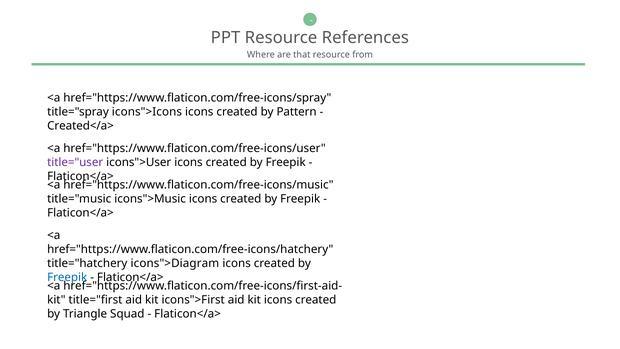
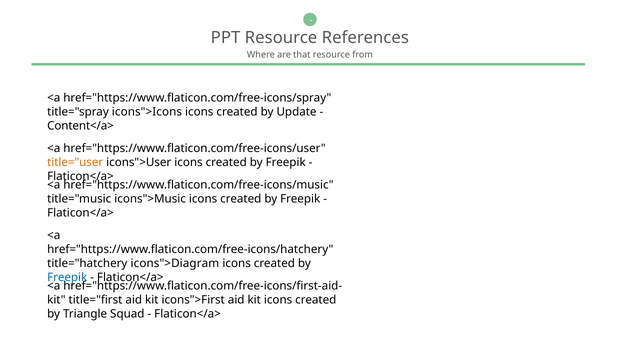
Pattern: Pattern -> Update
Created</a>: Created</a> -> Content</a>
title="user colour: purple -> orange
